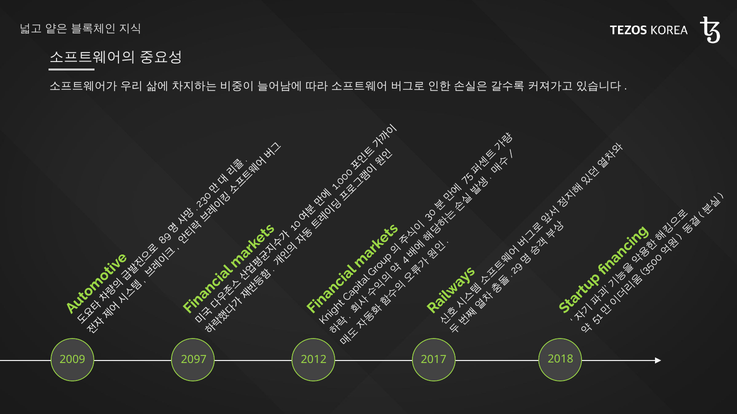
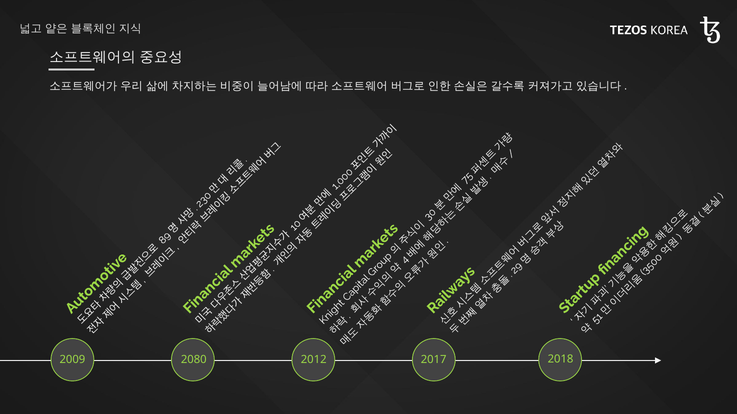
2097: 2097 -> 2080
